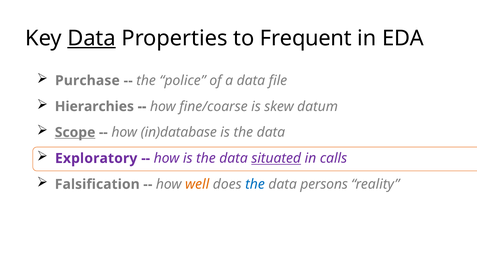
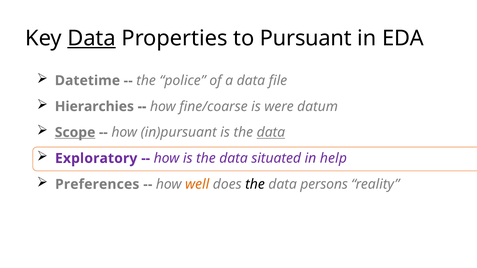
Frequent: Frequent -> Pursuant
Purchase: Purchase -> Datetime
skew: skew -> were
in)database: in)database -> in)pursuant
data at (271, 133) underline: none -> present
situated underline: present -> none
calls: calls -> help
Falsification: Falsification -> Preferences
the at (255, 184) colour: blue -> black
